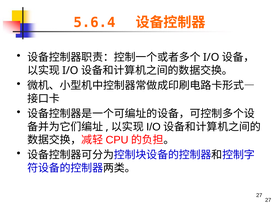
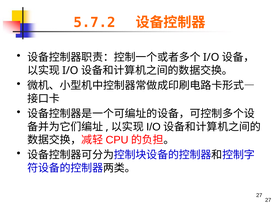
5.6.4: 5.6.4 -> 5.7.2
